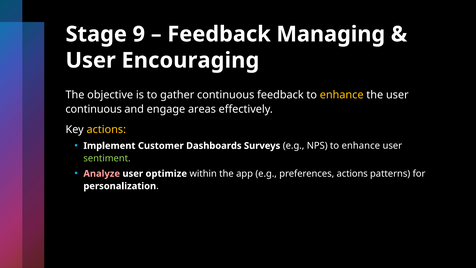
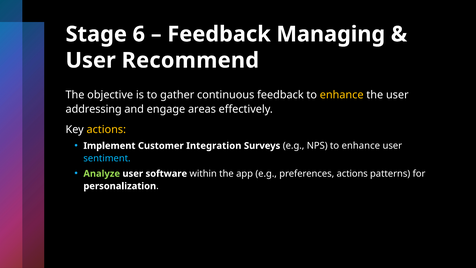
9: 9 -> 6
Encouraging: Encouraging -> Recommend
continuous at (94, 109): continuous -> addressing
Dashboards: Dashboards -> Integration
sentiment colour: light green -> light blue
Analyze colour: pink -> light green
optimize: optimize -> software
